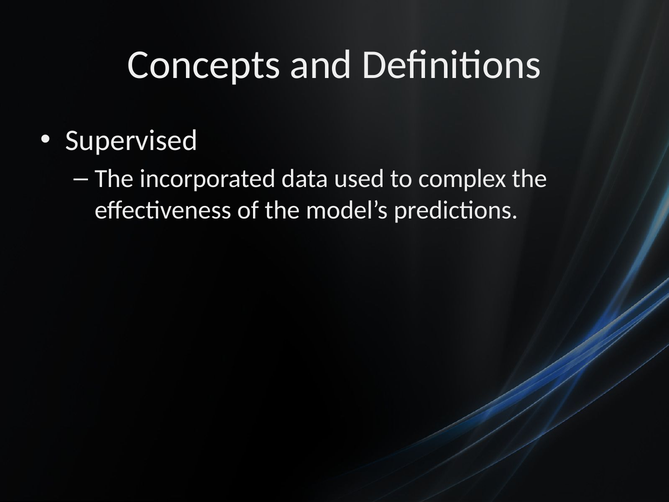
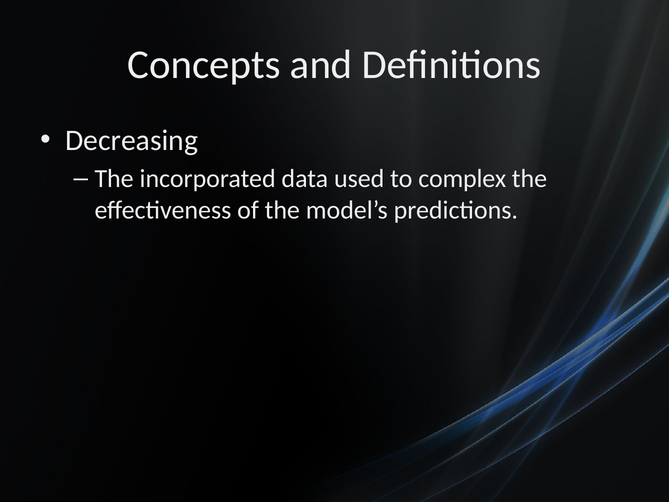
Supervised: Supervised -> Decreasing
